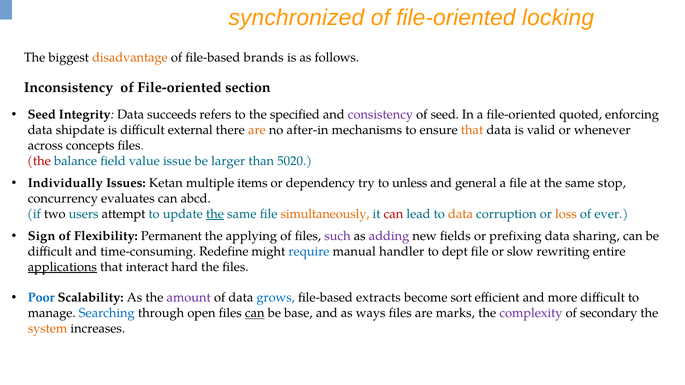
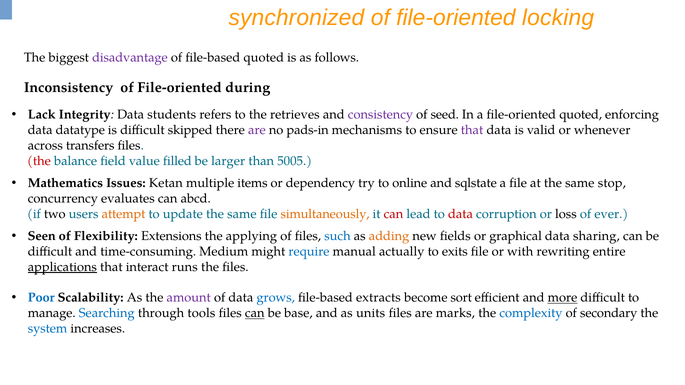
disadvantage colour: orange -> purple
file-based brands: brands -> quoted
section: section -> during
Seed at (42, 115): Seed -> Lack
succeeds: succeeds -> students
specified: specified -> retrieves
shipdate: shipdate -> datatype
external: external -> skipped
are at (257, 130) colour: orange -> purple
after-in: after-in -> pads-in
that at (472, 130) colour: orange -> purple
concepts: concepts -> transfers
issue: issue -> filled
5020: 5020 -> 5005
Individually: Individually -> Mathematics
unless: unless -> online
general: general -> sqlstate
attempt colour: black -> orange
the at (215, 214) underline: present -> none
data at (460, 214) colour: orange -> red
loss colour: orange -> black
Sign: Sign -> Seen
Permanent: Permanent -> Extensions
such colour: purple -> blue
adding colour: purple -> orange
prefixing: prefixing -> graphical
Redefine: Redefine -> Medium
handler: handler -> actually
dept: dept -> exits
slow: slow -> with
hard: hard -> runs
more underline: none -> present
open: open -> tools
ways: ways -> units
complexity colour: purple -> blue
system colour: orange -> blue
